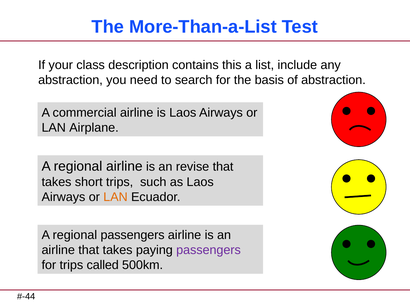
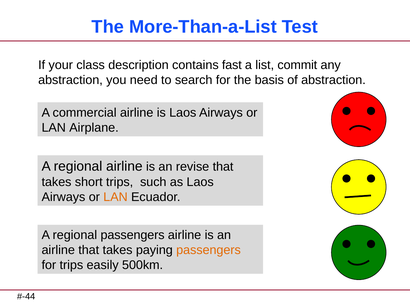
this: this -> fast
include: include -> commit
passengers at (209, 251) colour: purple -> orange
called: called -> easily
